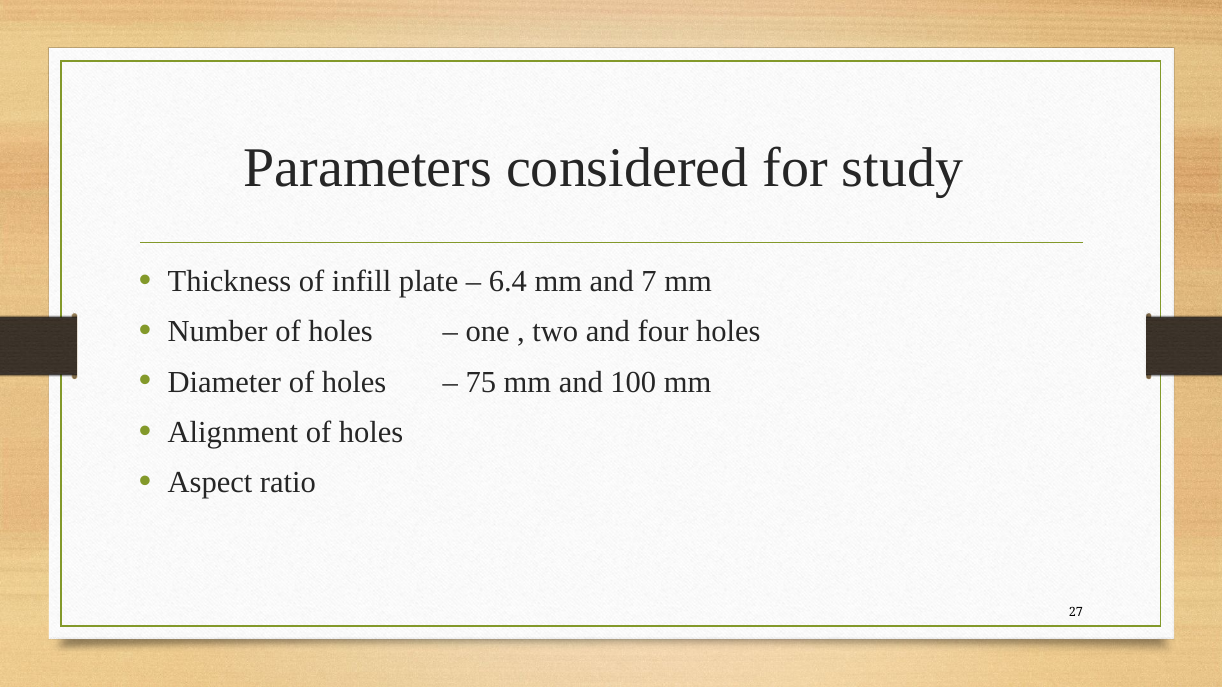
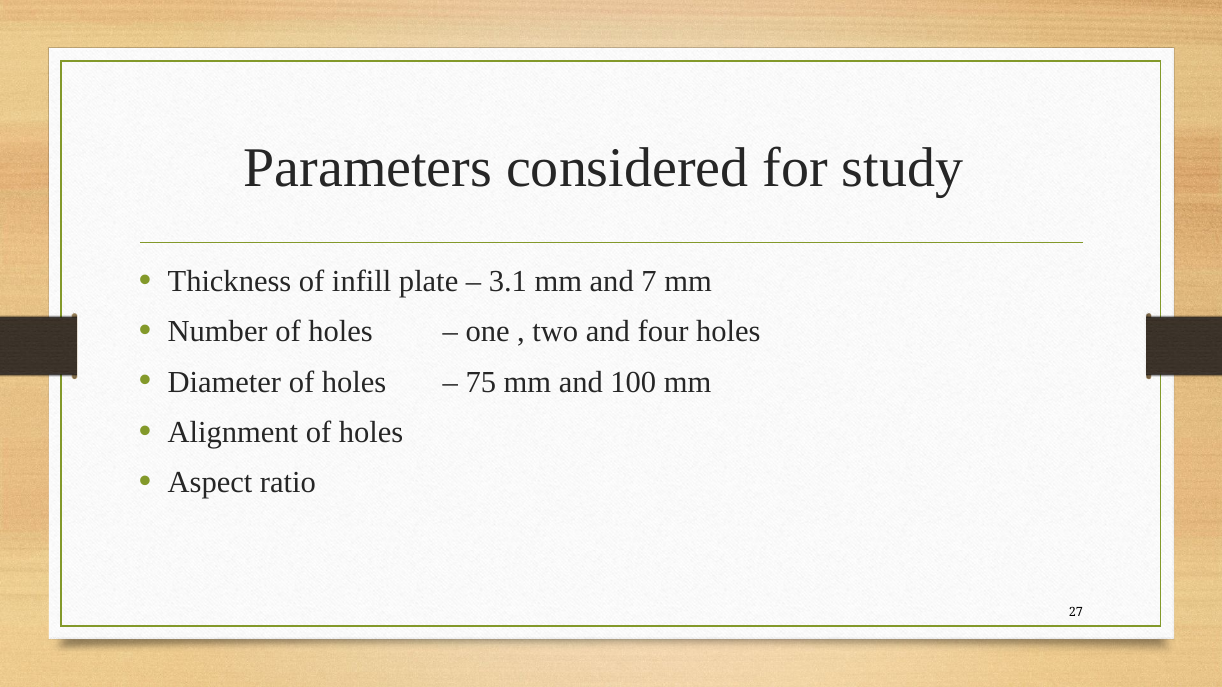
6.4: 6.4 -> 3.1
